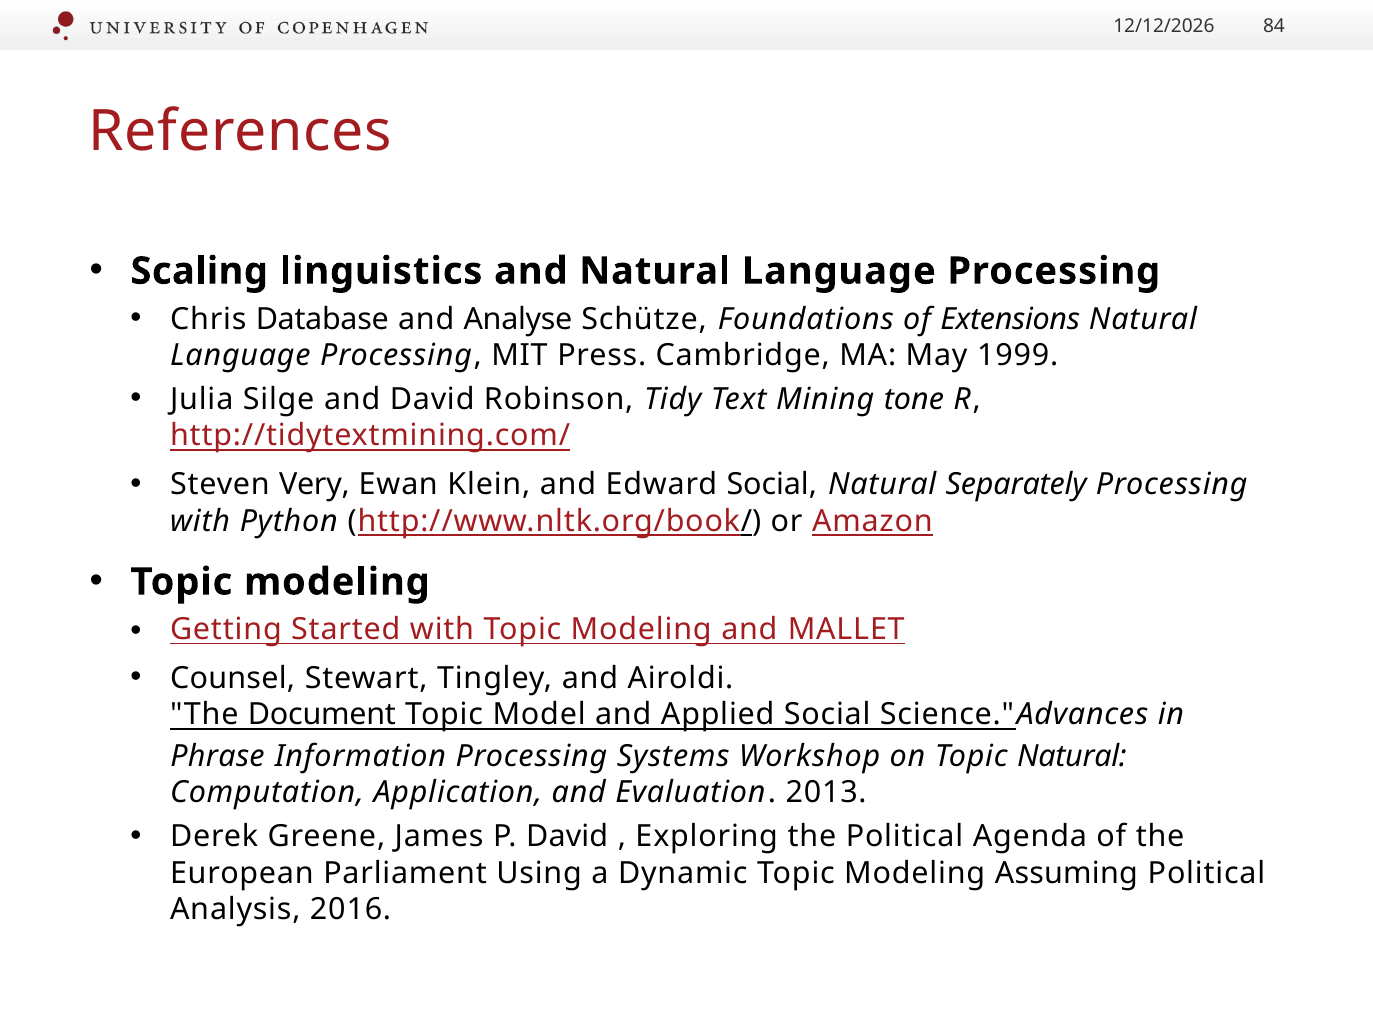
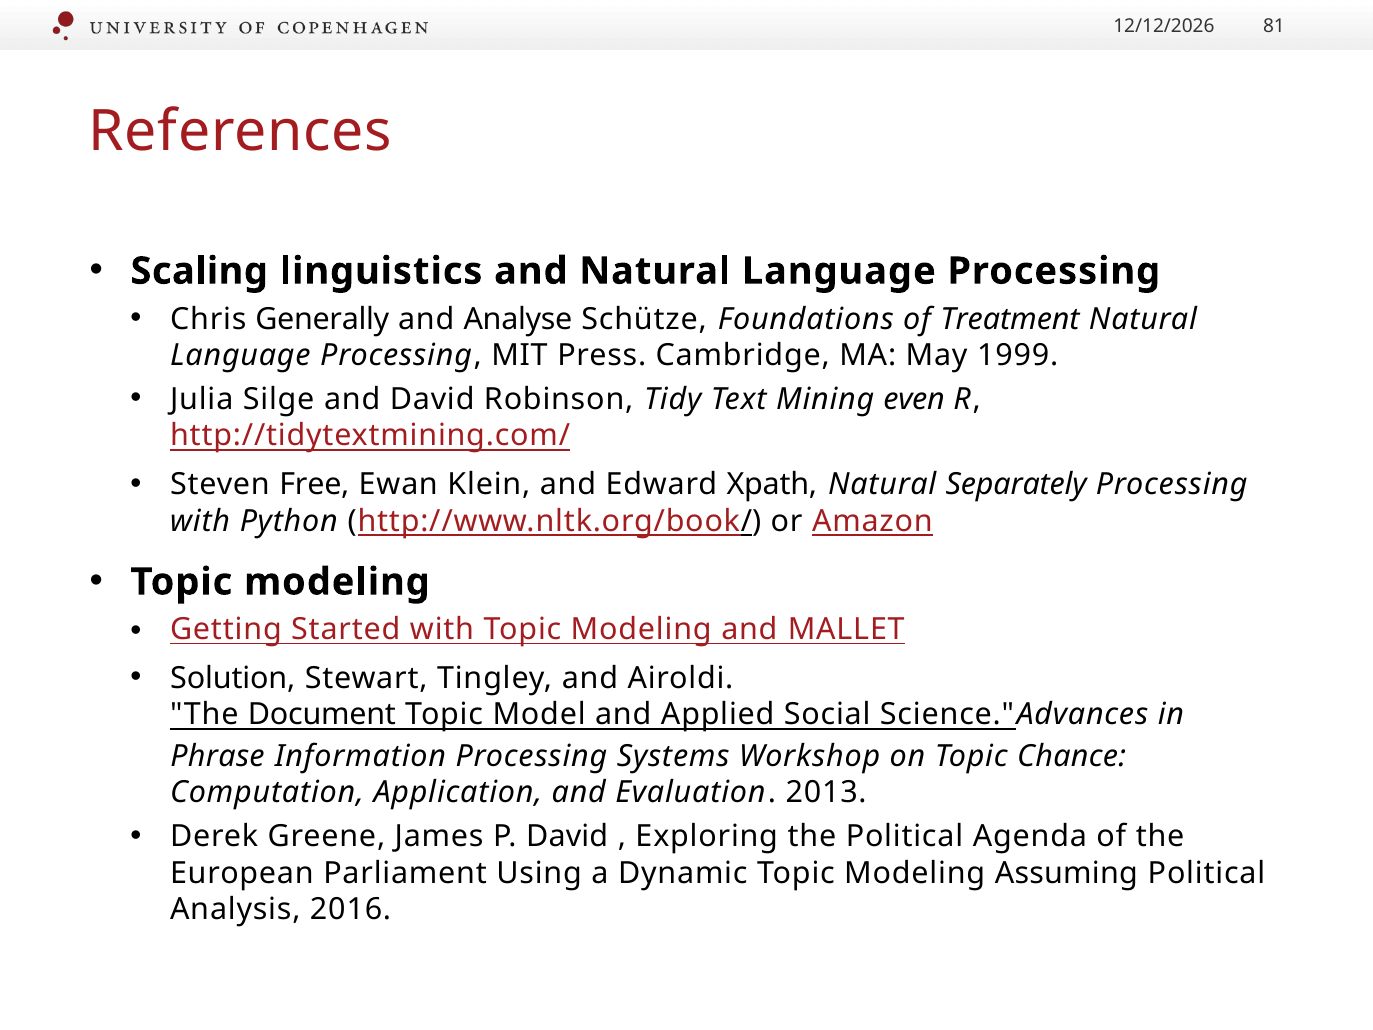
84: 84 -> 81
Database: Database -> Generally
Extensions: Extensions -> Treatment
tone: tone -> even
Very: Very -> Free
Edward Social: Social -> Xpath
Counsel: Counsel -> Solution
Topic Natural: Natural -> Chance
